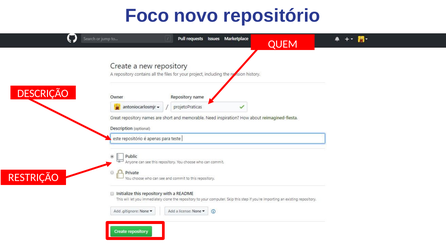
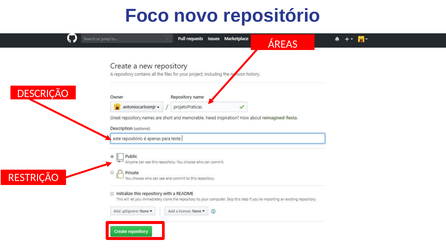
QUEM: QUEM -> ÁREAS
